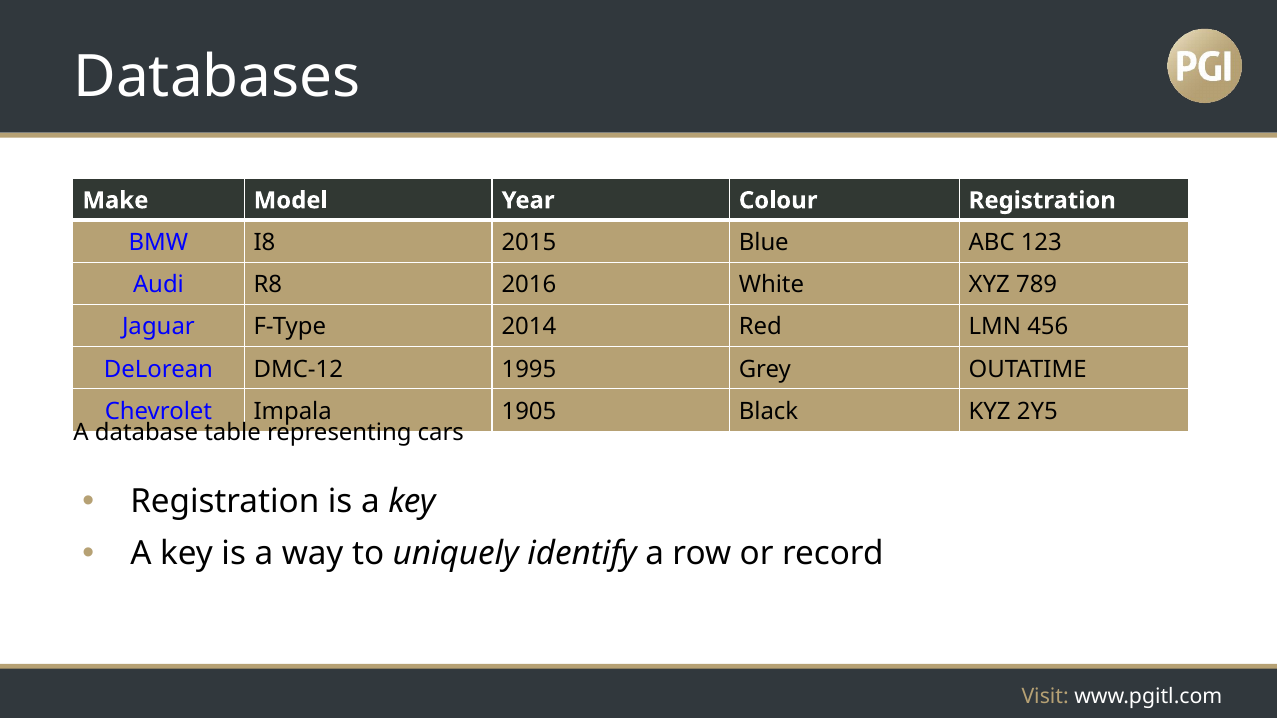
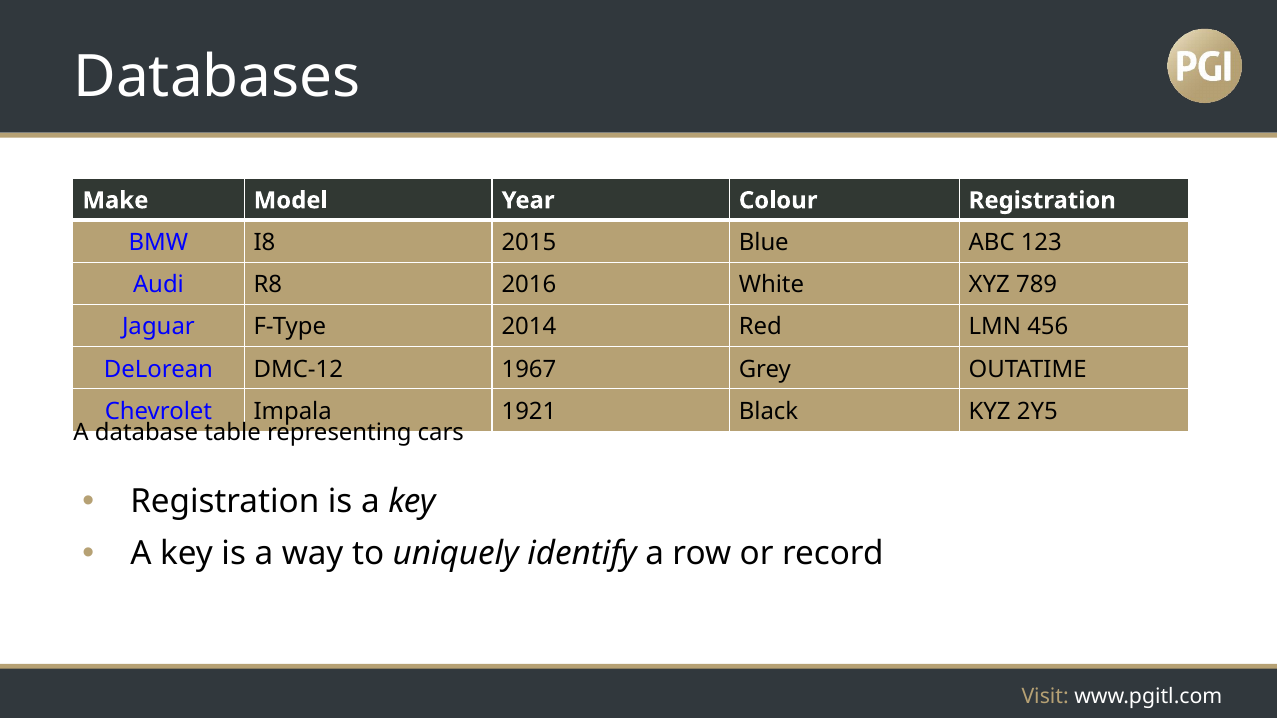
1995: 1995 -> 1967
1905: 1905 -> 1921
